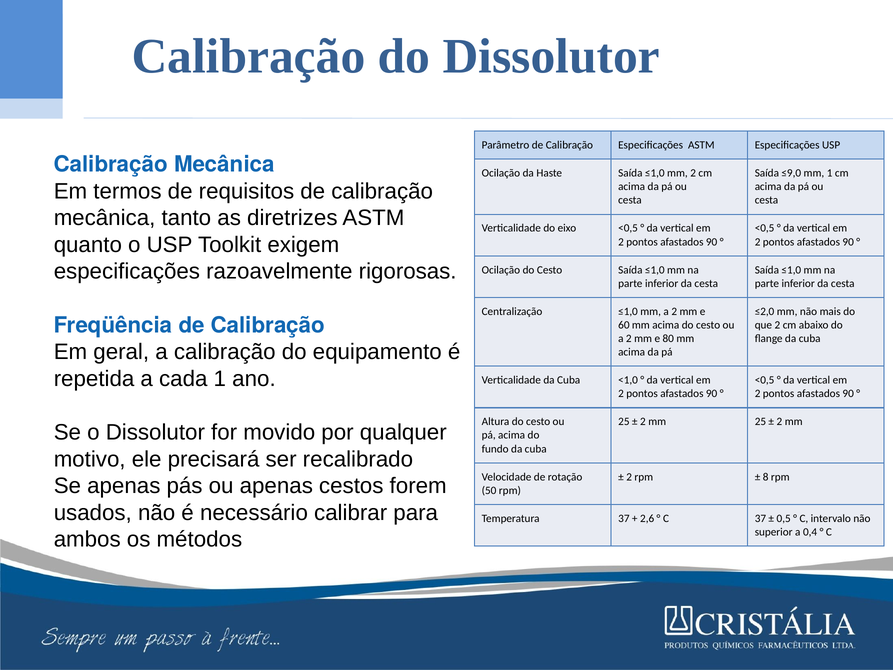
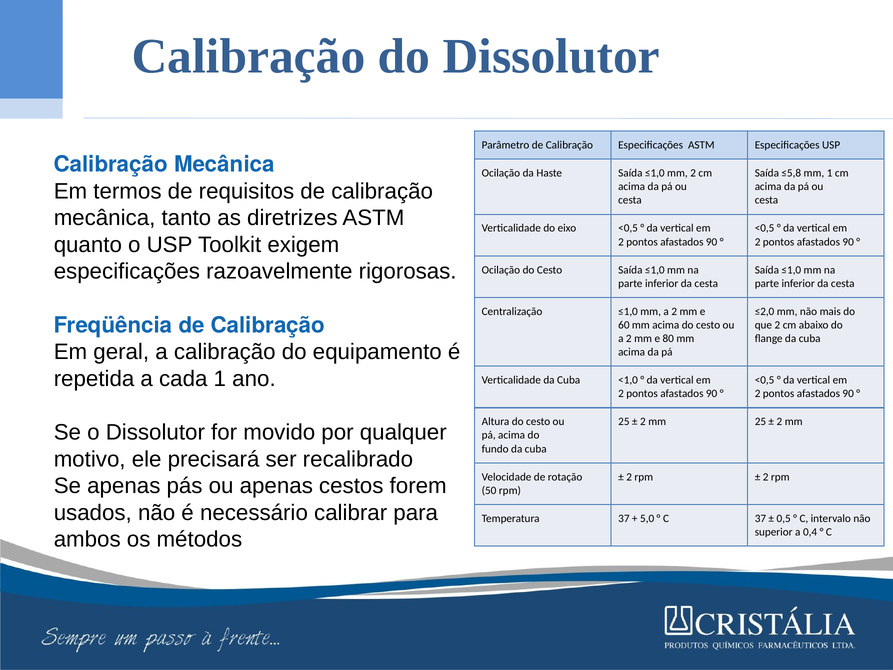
≤9,0: ≤9,0 -> ≤5,8
8 at (766, 477): 8 -> 2
2,6: 2,6 -> 5,0
